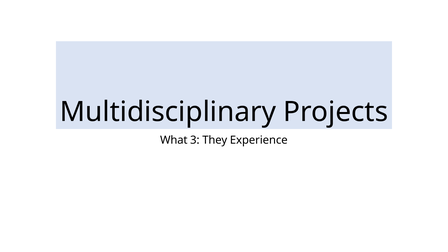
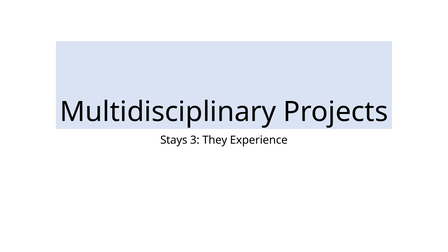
What: What -> Stays
